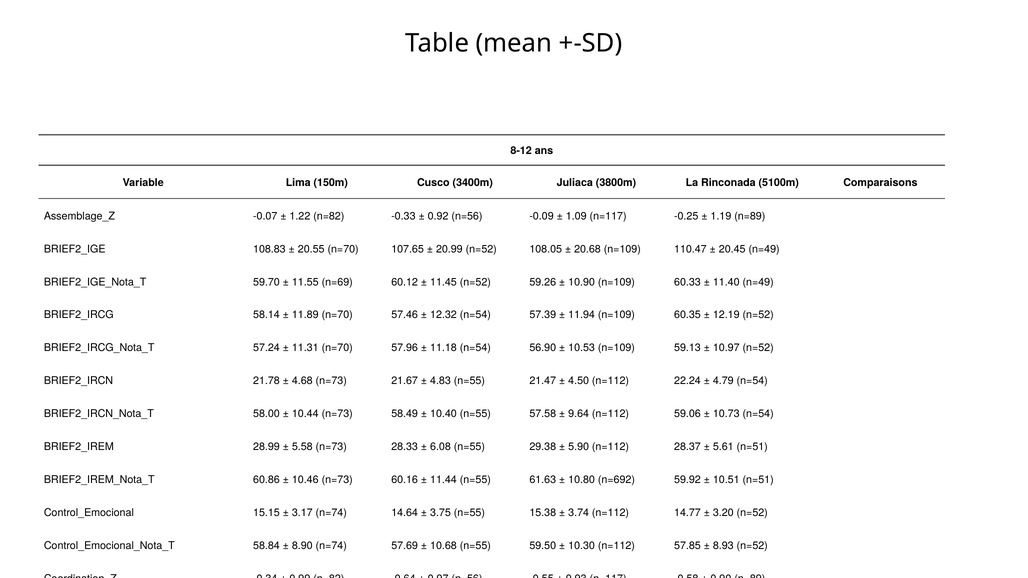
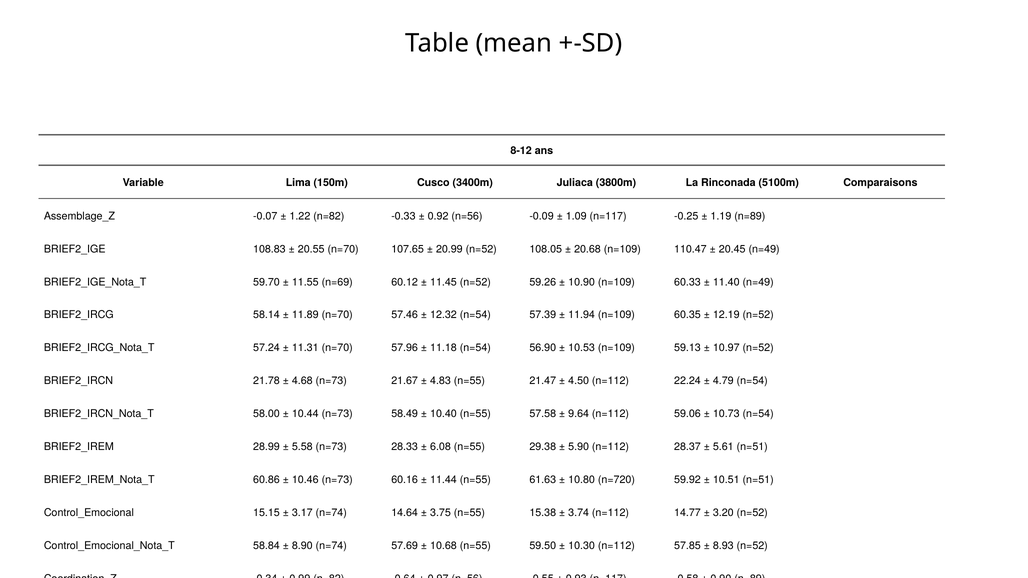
n=692: n=692 -> n=720
